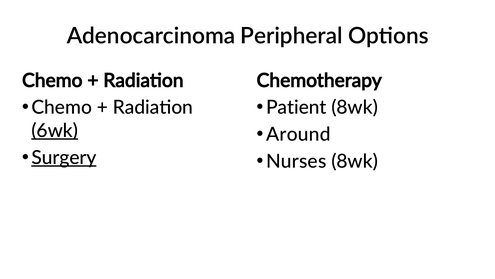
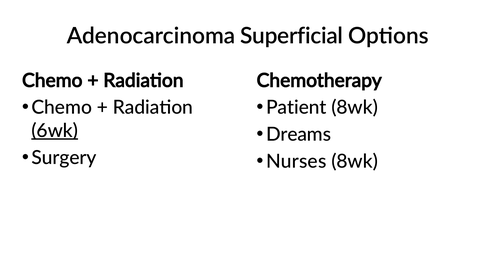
Peripheral: Peripheral -> Superficial
Around: Around -> Dreams
Surgery underline: present -> none
